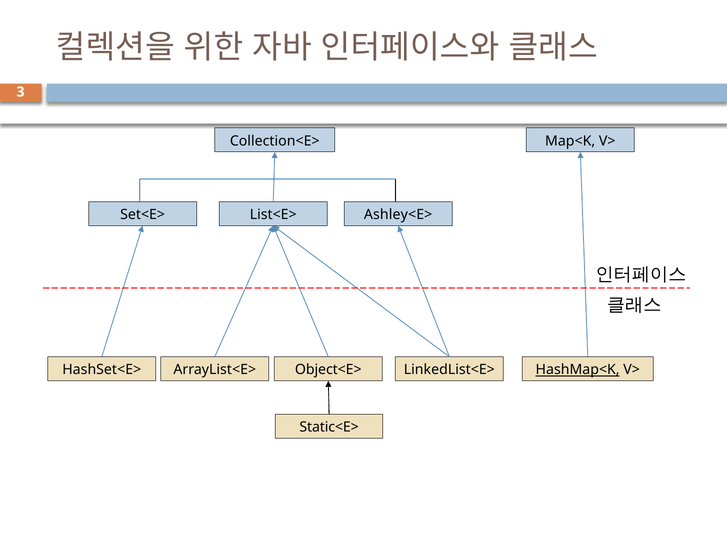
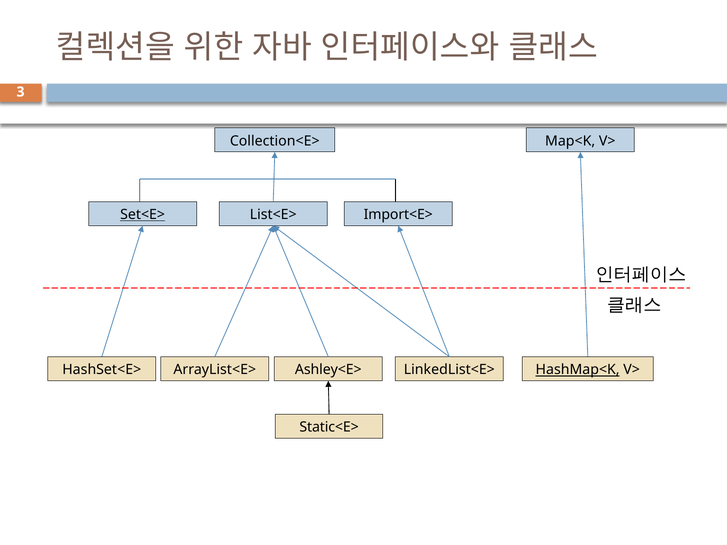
Set<E> underline: none -> present
Ashley<E>: Ashley<E> -> Import<E>
Object<E>: Object<E> -> Ashley<E>
